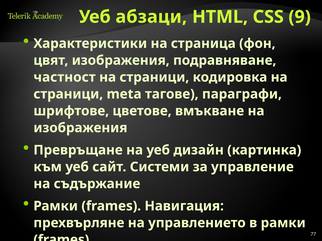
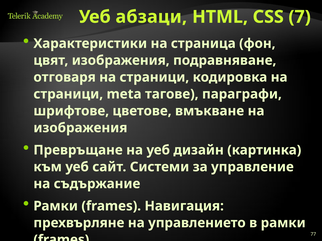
9: 9 -> 7
частност: частност -> отговаря
